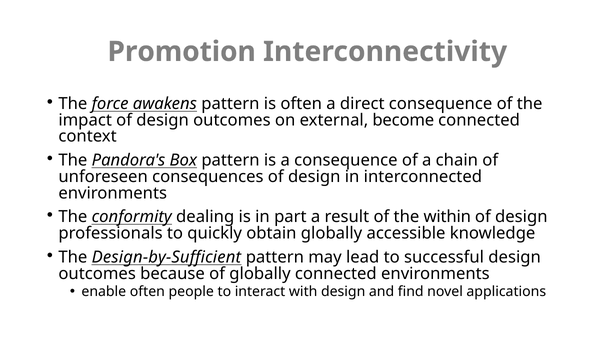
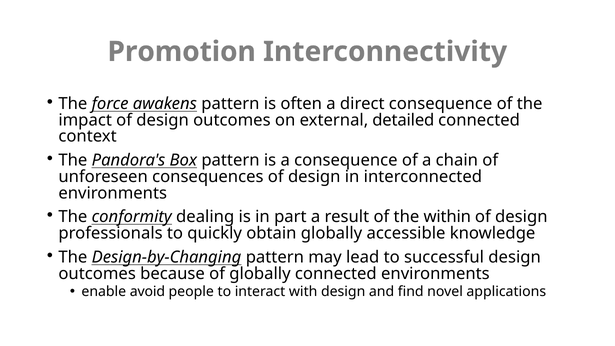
become: become -> detailed
Design-by-Sufficient: Design-by-Sufficient -> Design-by-Changing
enable often: often -> avoid
